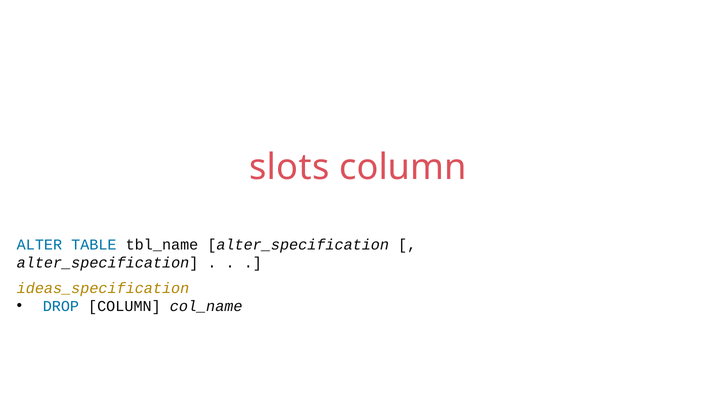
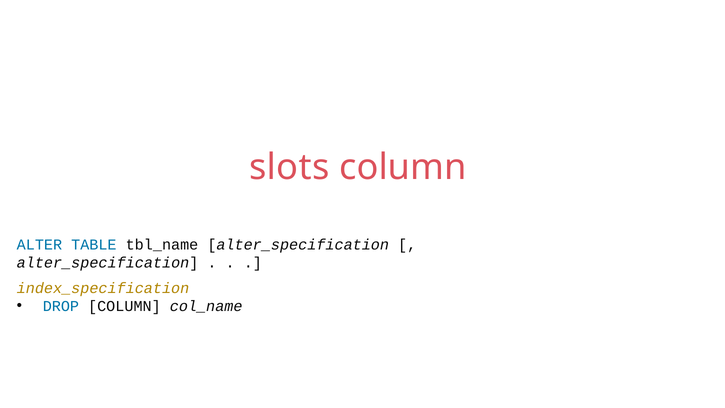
ideas_specification: ideas_specification -> index_specification
